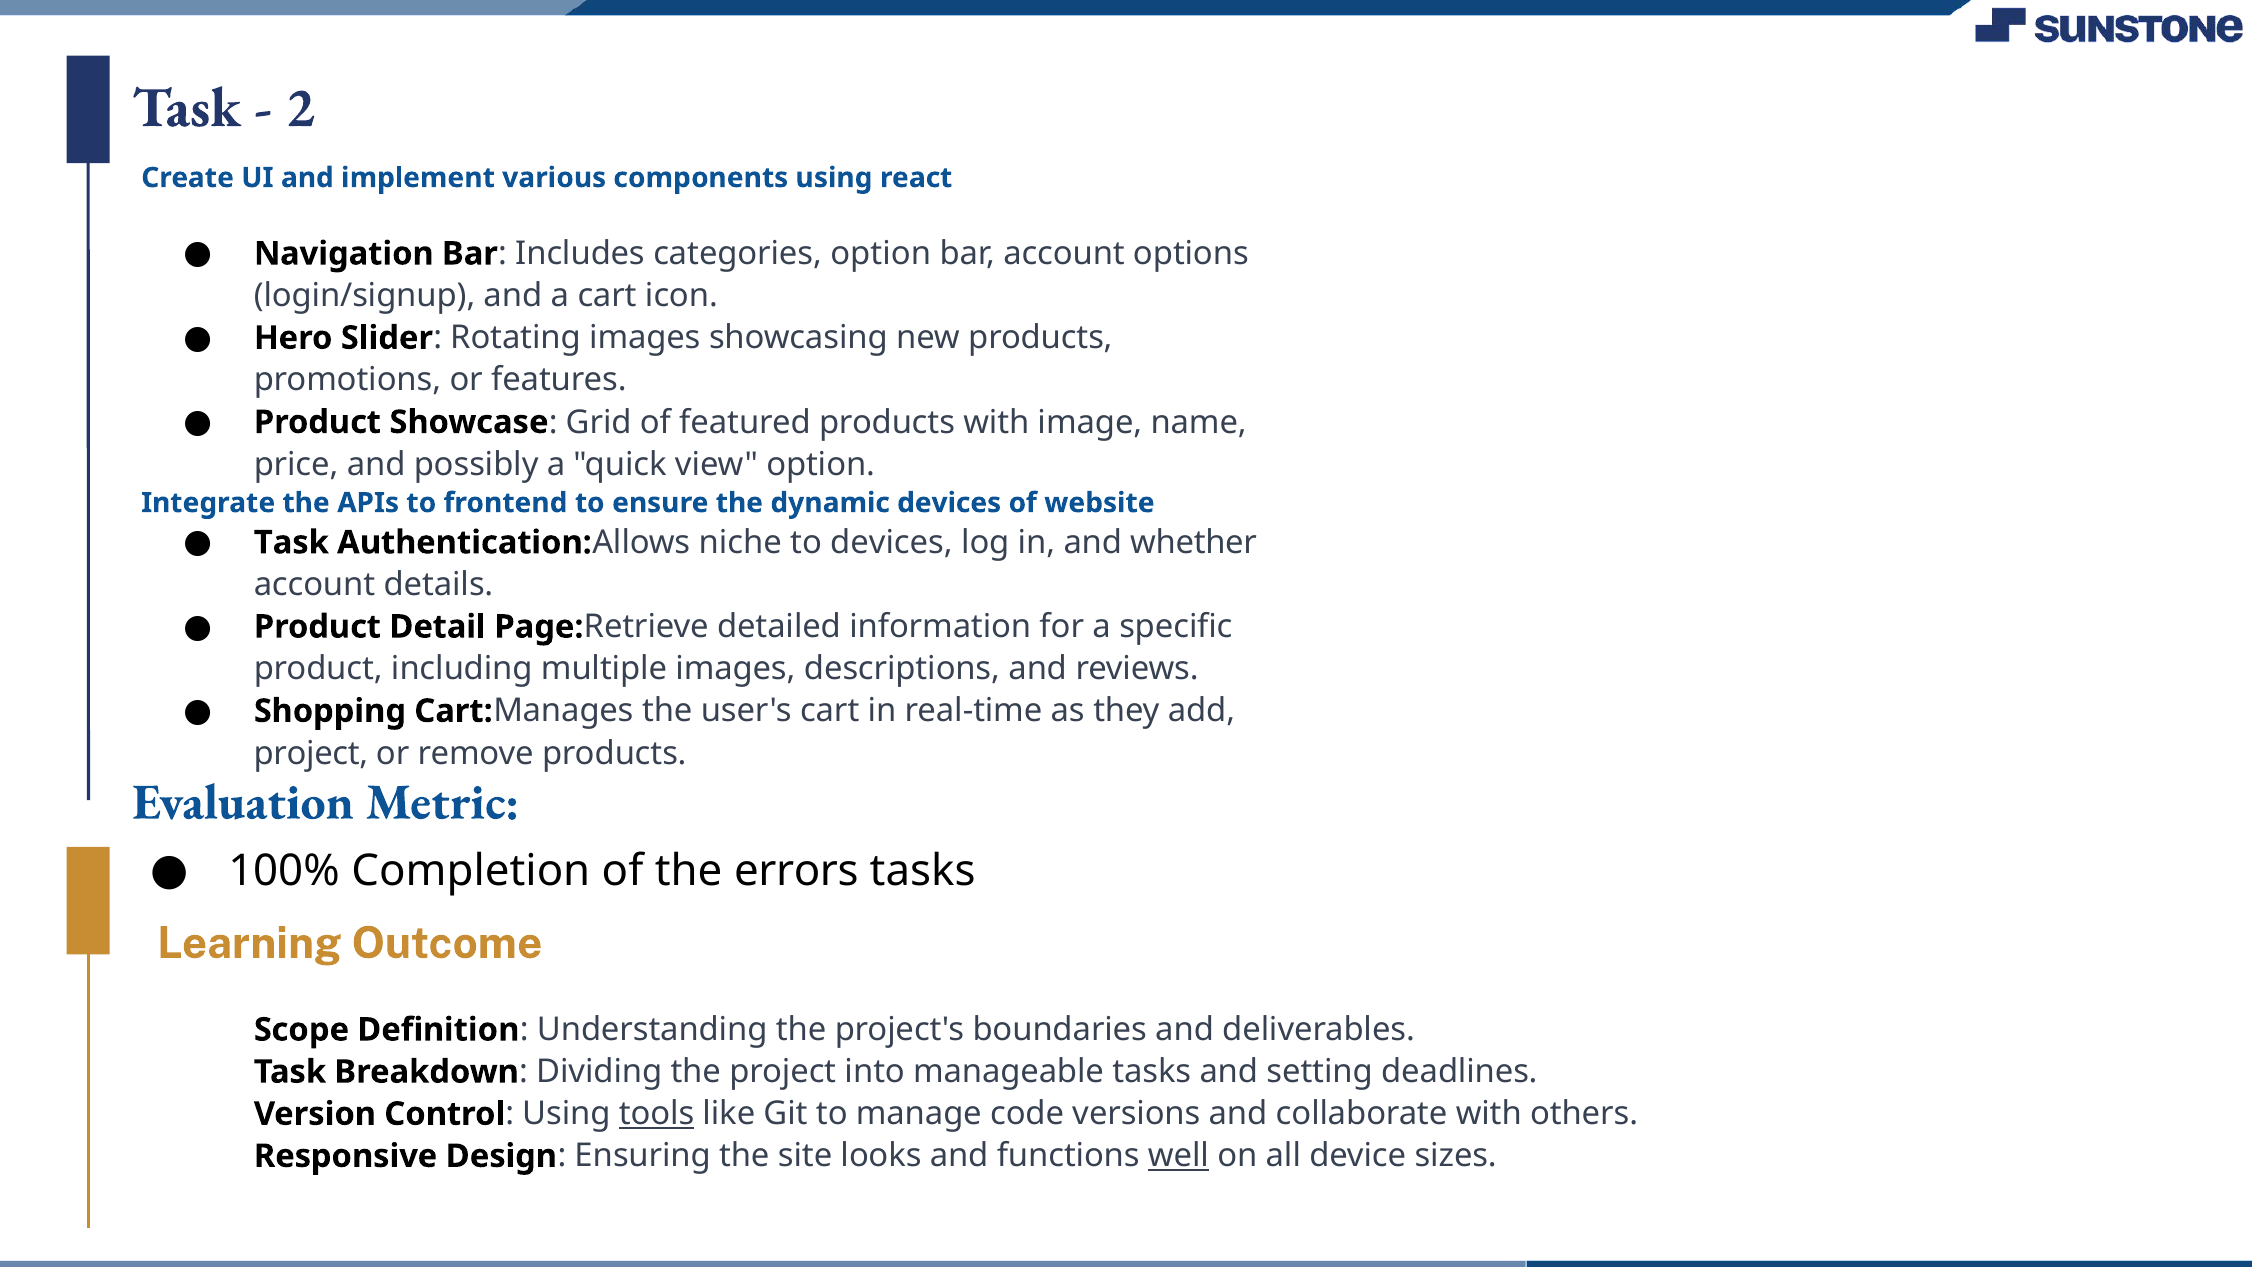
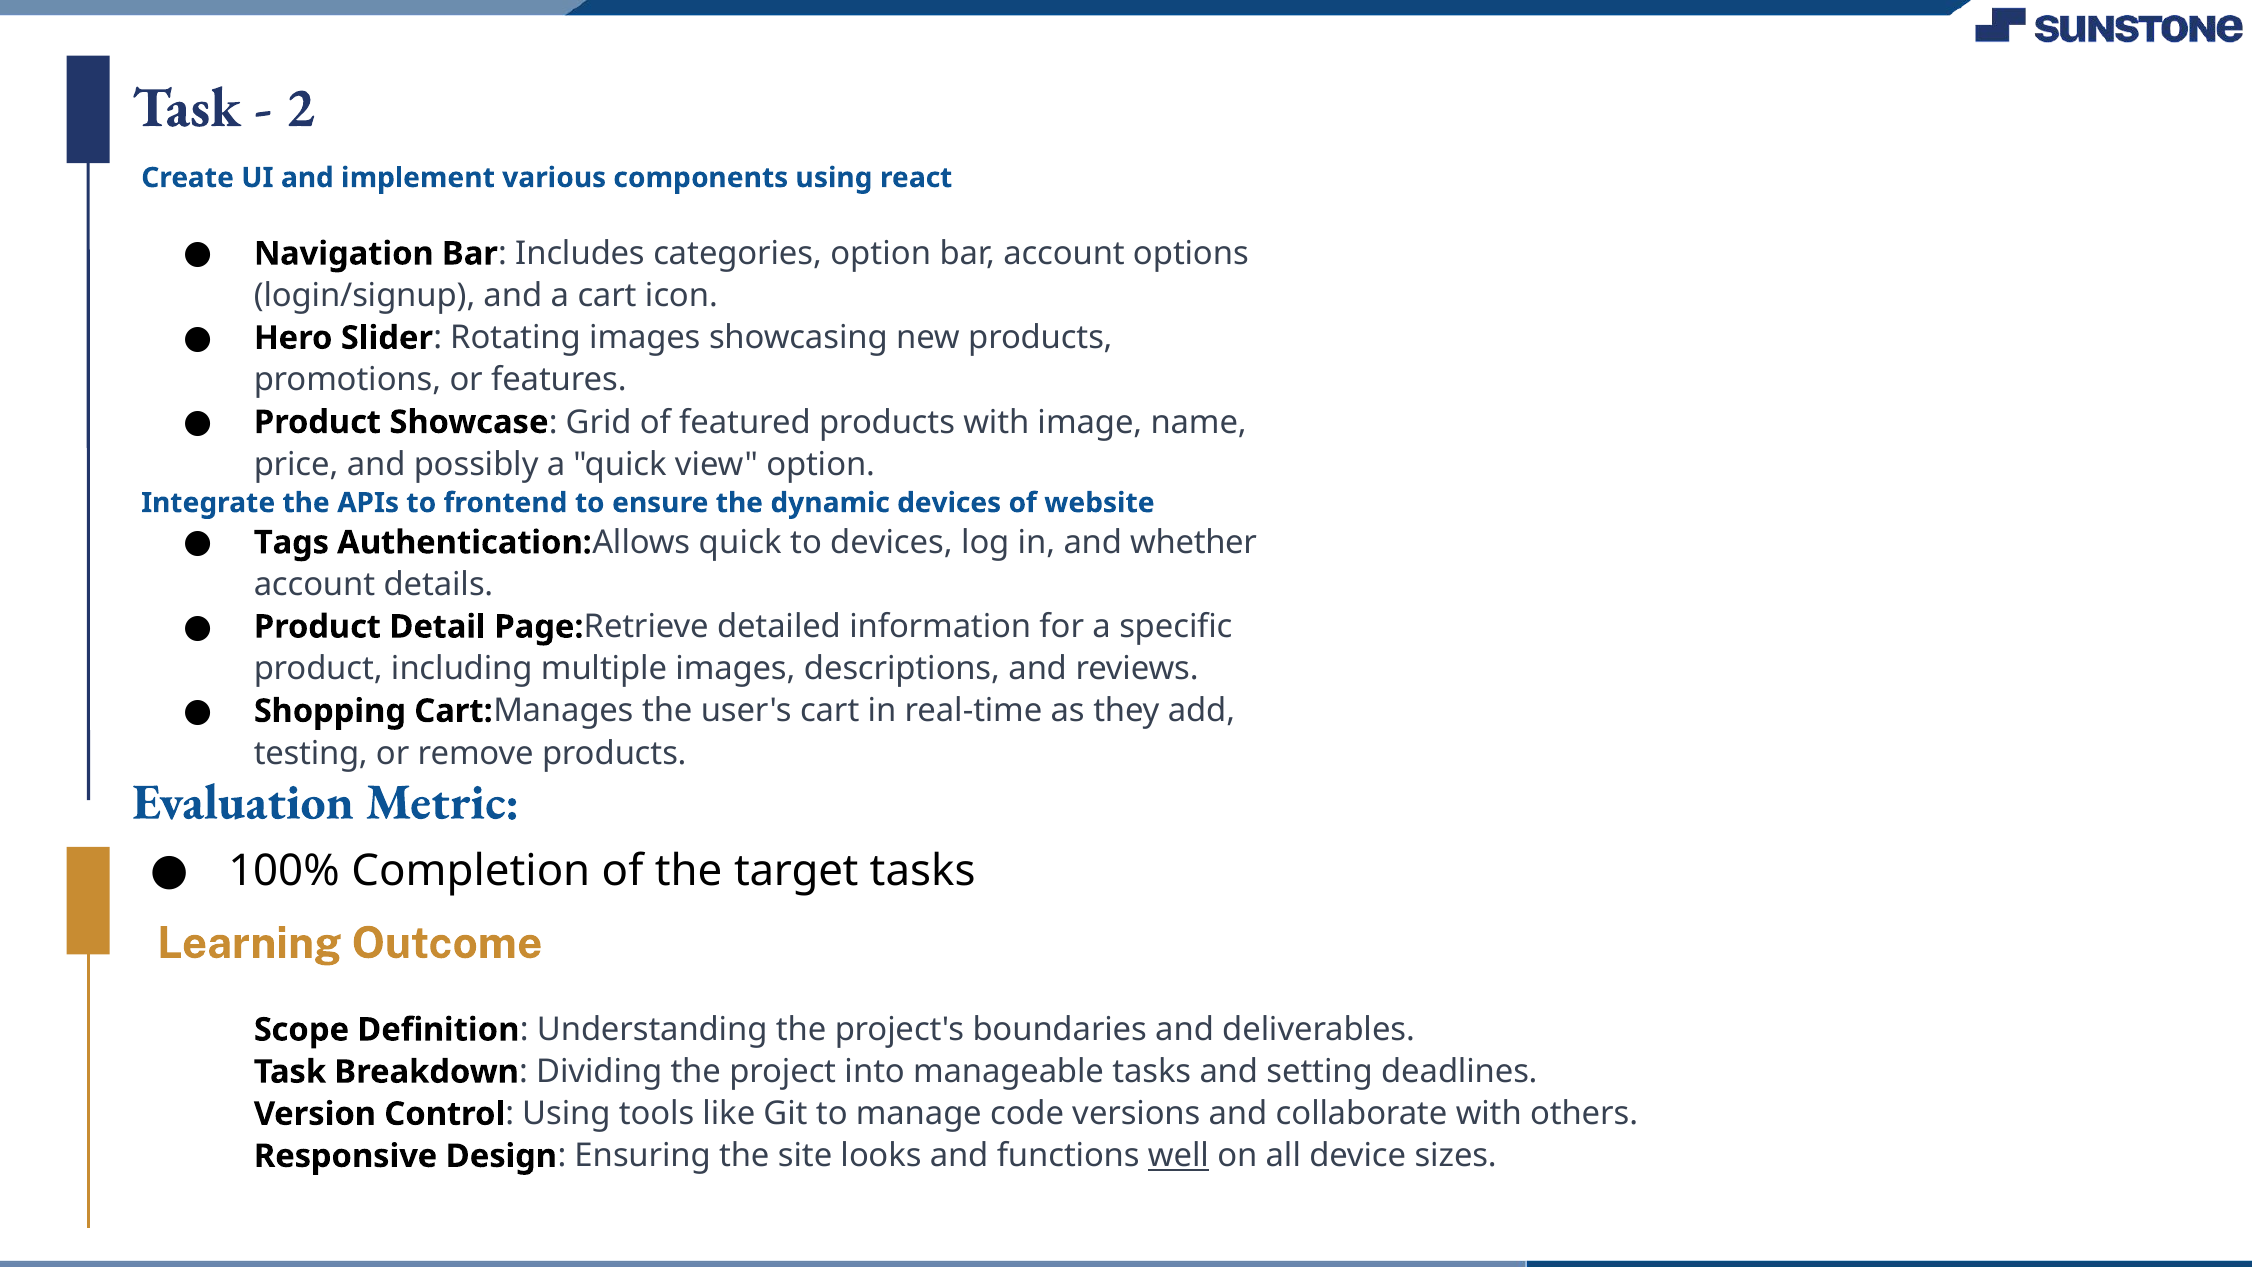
Task at (291, 543): Task -> Tags
Authentication:Allows niche: niche -> quick
project at (311, 753): project -> testing
errors: errors -> target
tools underline: present -> none
